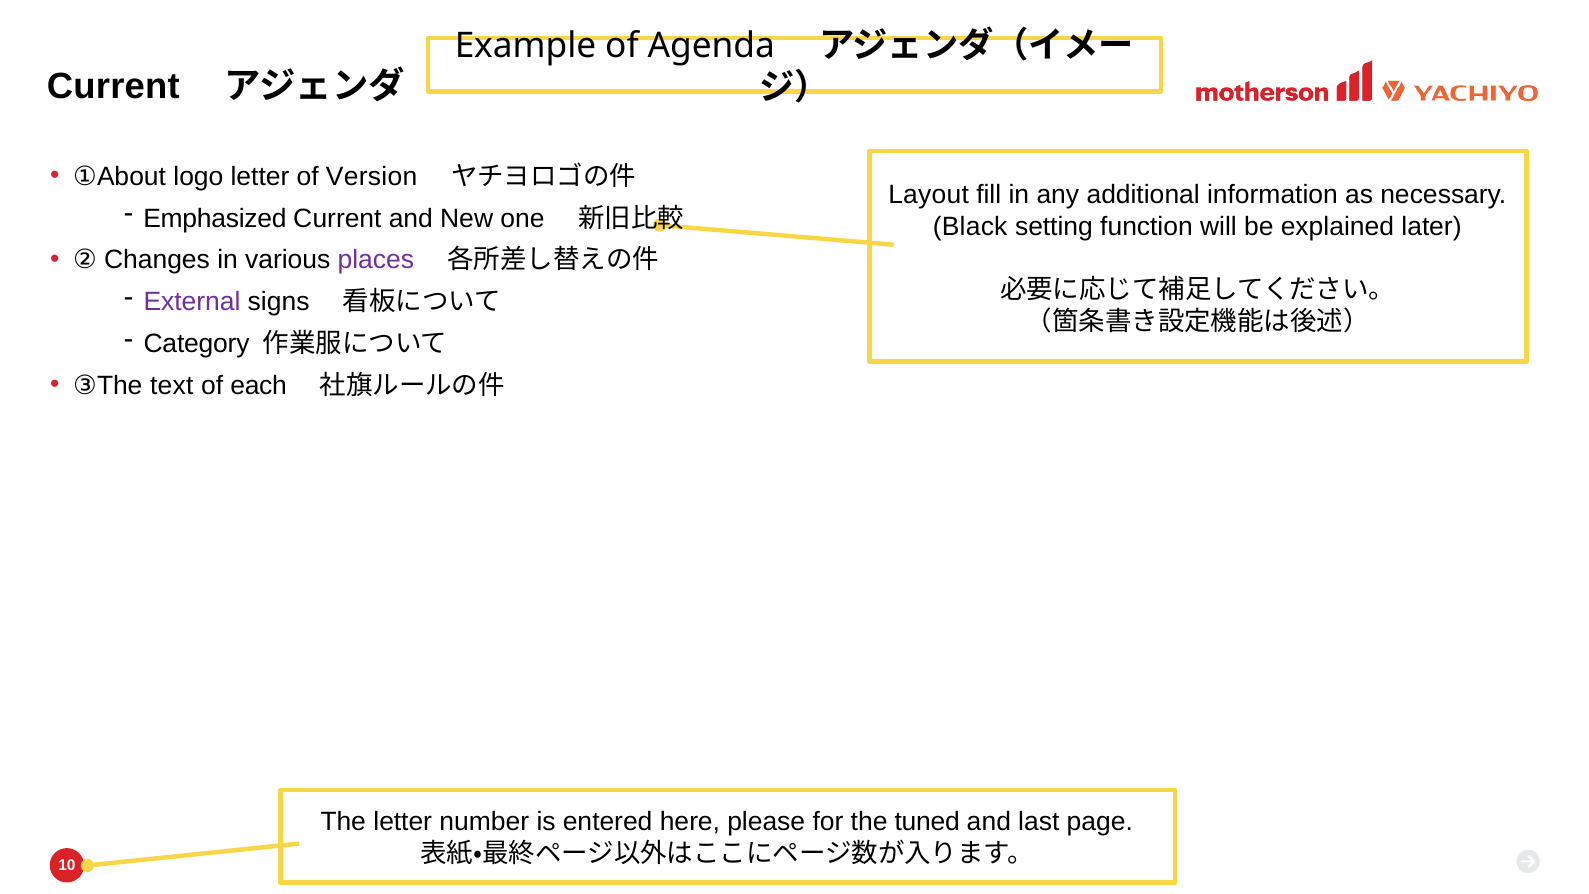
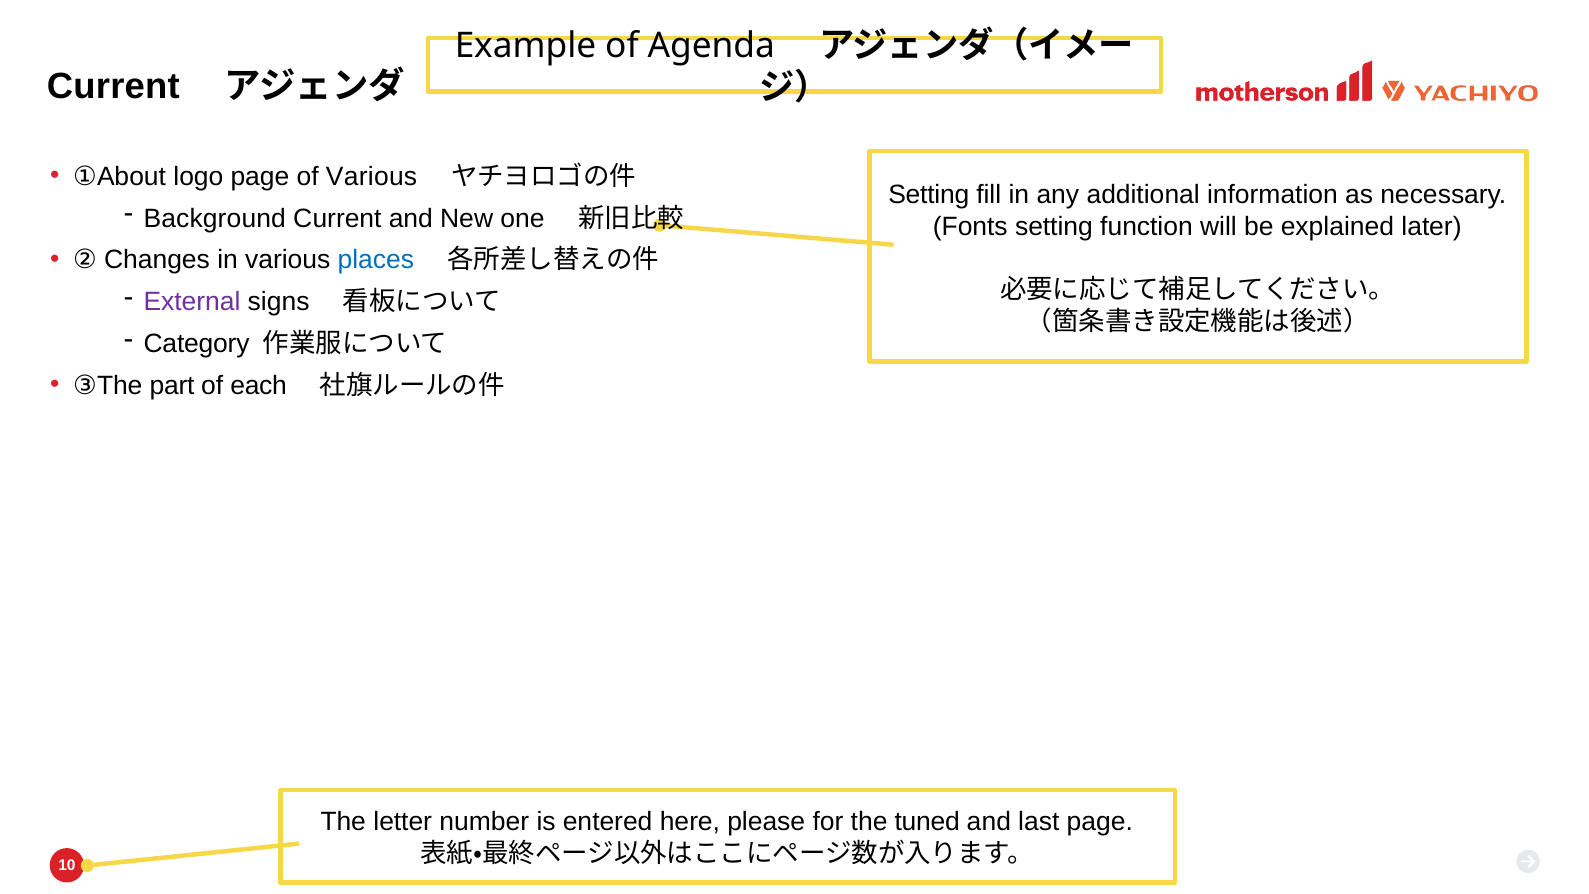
logo letter: letter -> page
of Version: Version -> Various
Layout at (929, 195): Layout -> Setting
Emphasized: Emphasized -> Background
Black: Black -> Fonts
places colour: purple -> blue
text: text -> part
